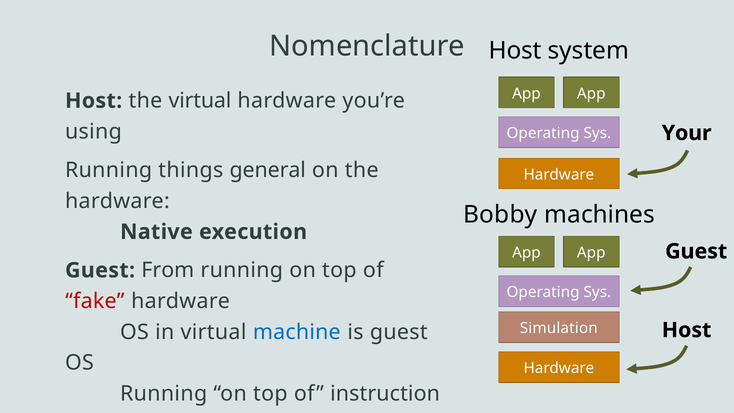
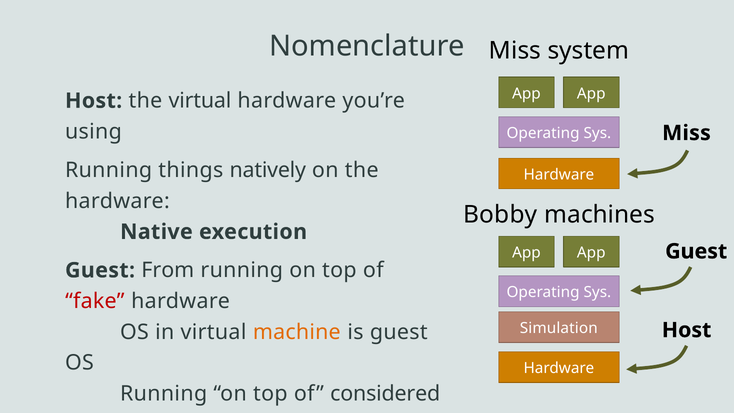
Host at (515, 51): Host -> Miss
Your at (687, 133): Your -> Miss
general: general -> natively
machine colour: blue -> orange
instruction: instruction -> considered
